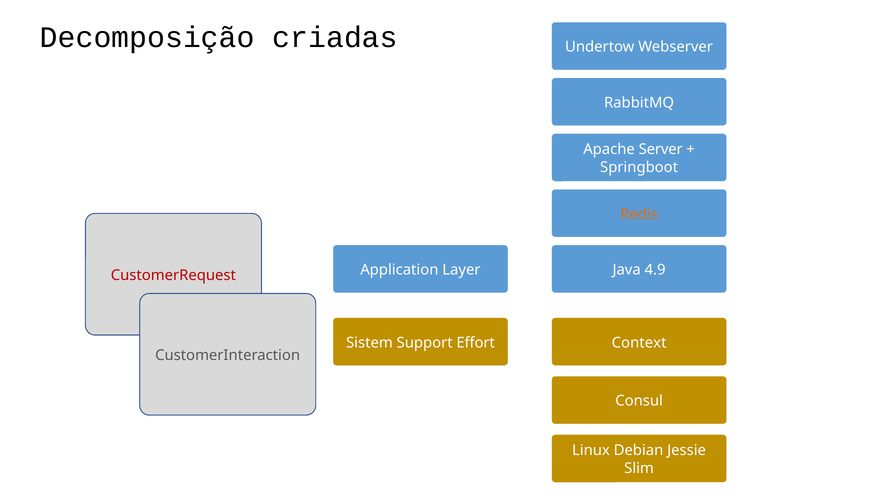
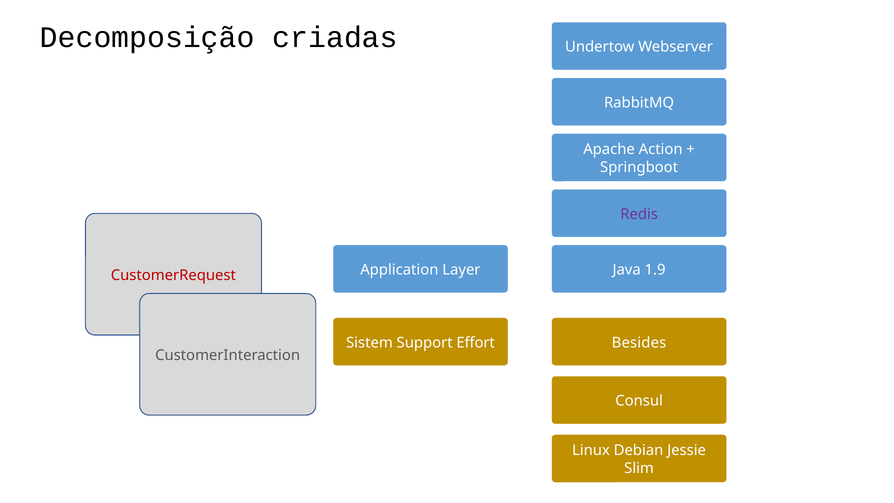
Server: Server -> Action
Redis colour: orange -> purple
4.9: 4.9 -> 1.9
Context: Context -> Besides
